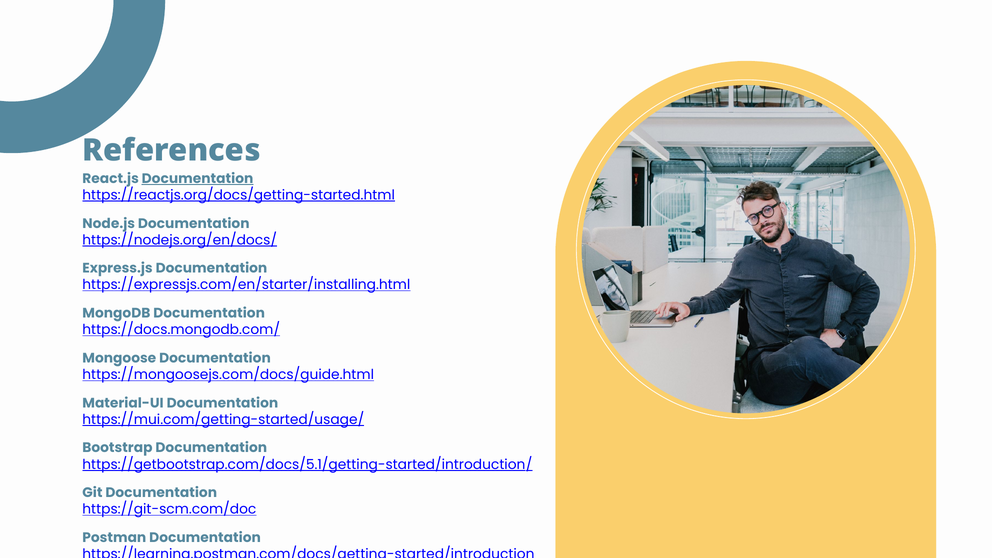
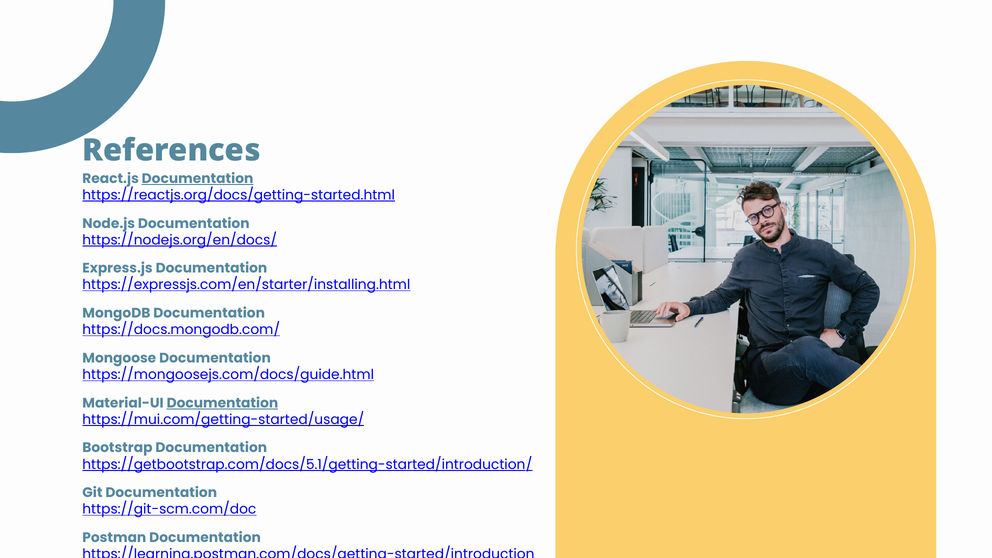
Documentation at (222, 403) underline: none -> present
